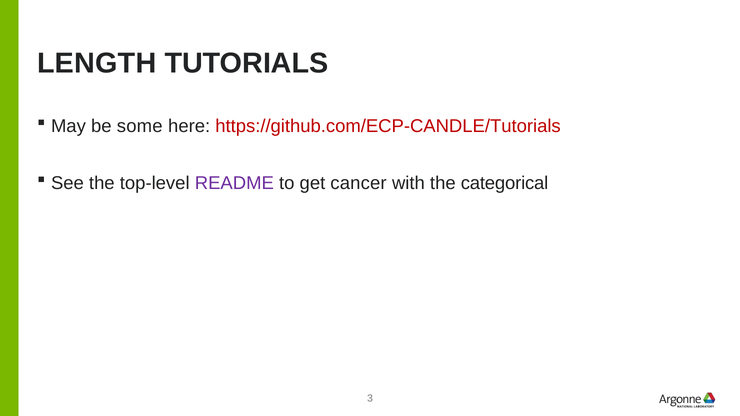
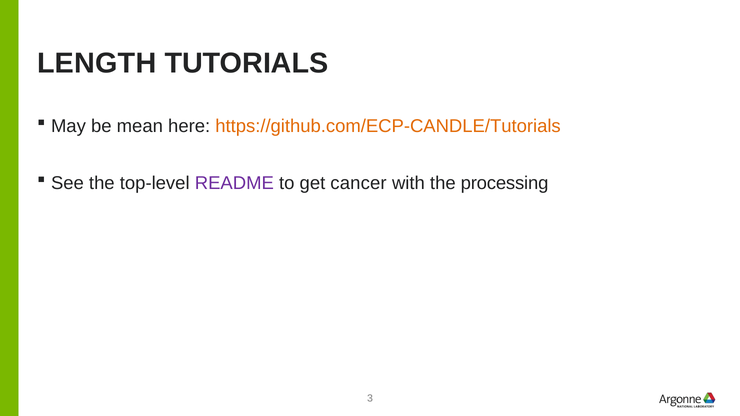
some: some -> mean
https://github.com/ECP-CANDLE/Tutorials colour: red -> orange
categorical: categorical -> processing
